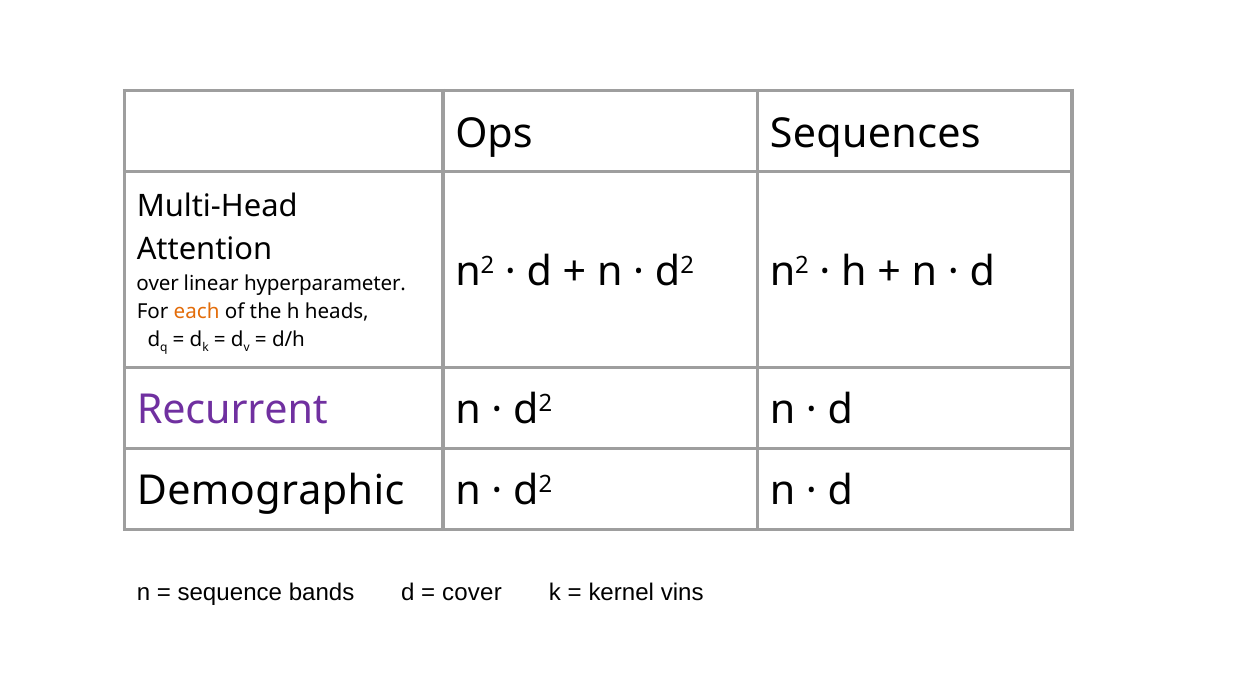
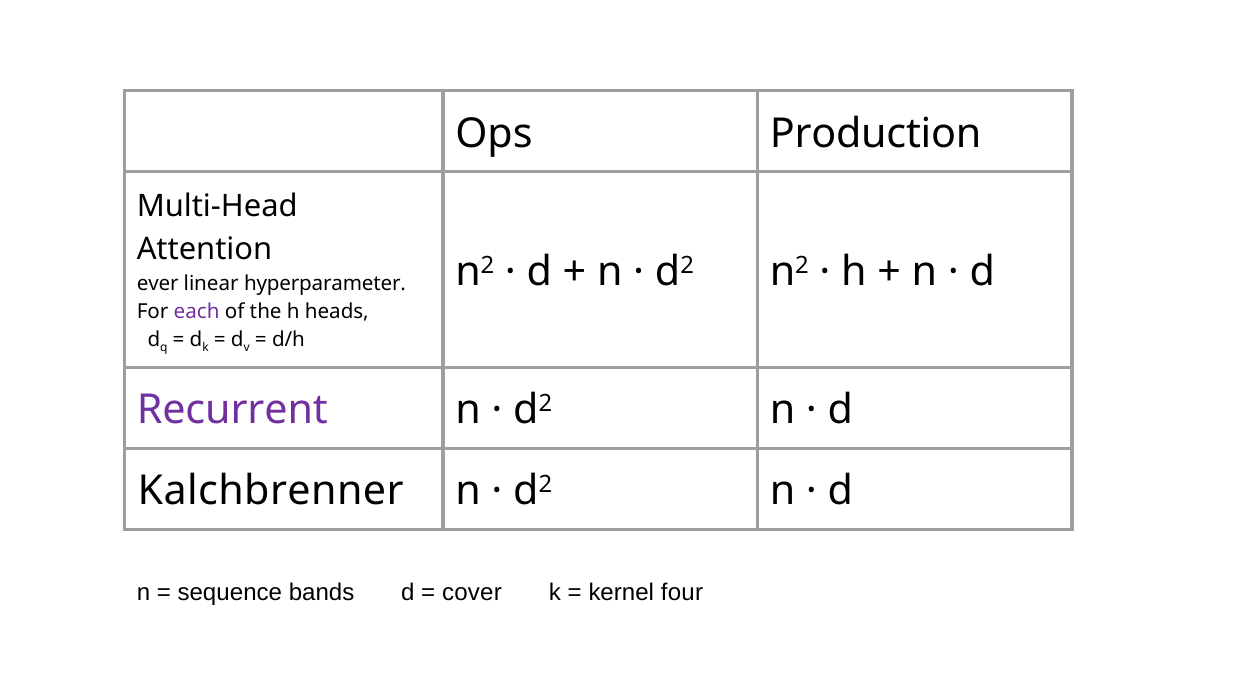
Sequences: Sequences -> Production
over: over -> ever
each colour: orange -> purple
Demographic: Demographic -> Kalchbrenner
vins: vins -> four
